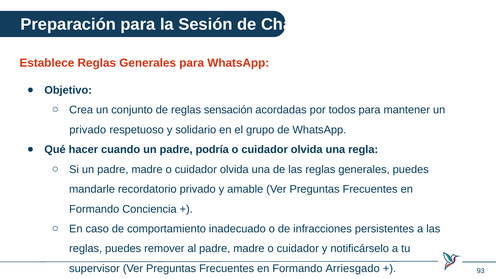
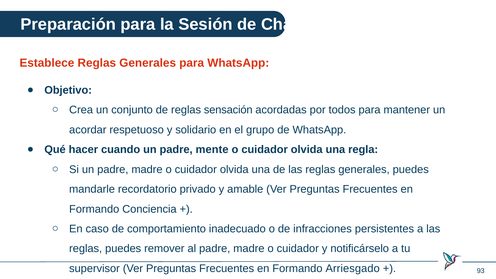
privado at (88, 130): privado -> acordar
podría: podría -> mente
